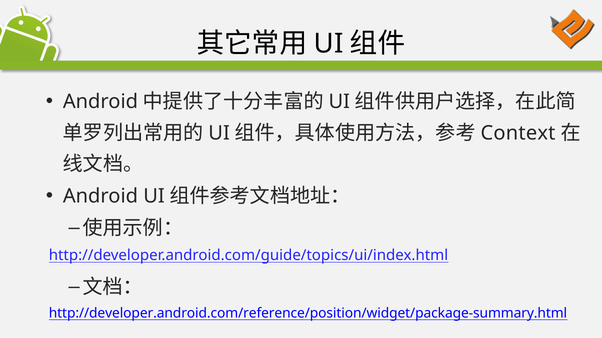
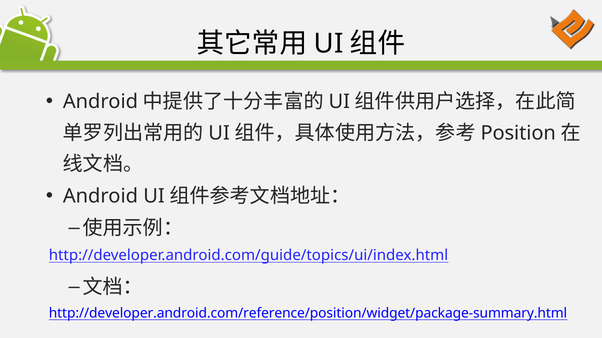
Context: Context -> Position
